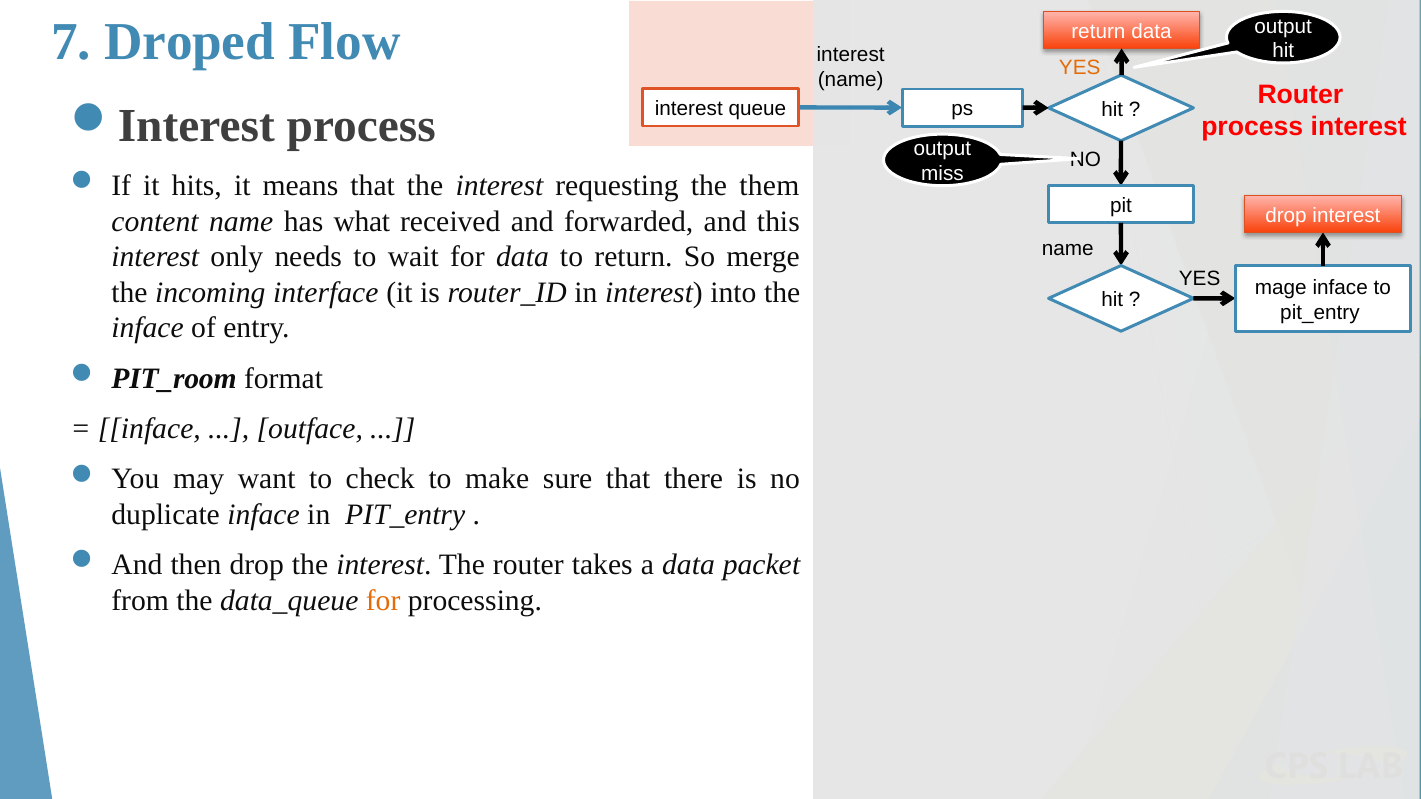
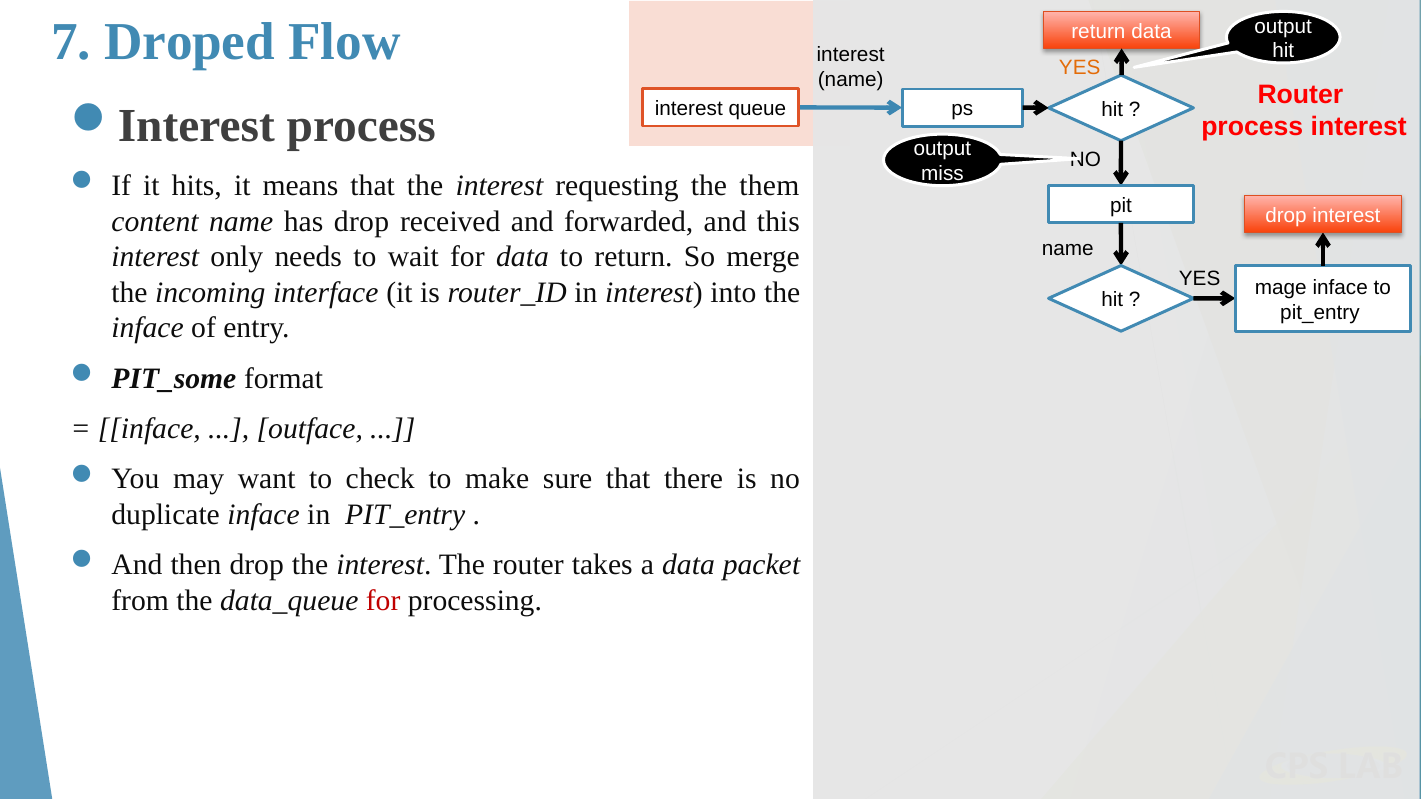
has what: what -> drop
PIT_room: PIT_room -> PIT_some
for at (383, 601) colour: orange -> red
